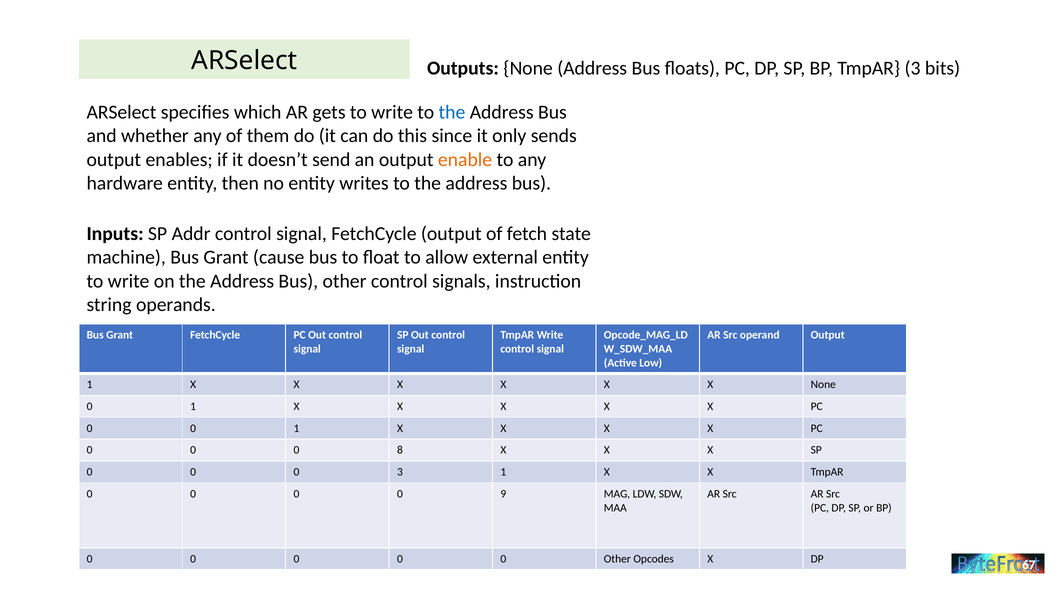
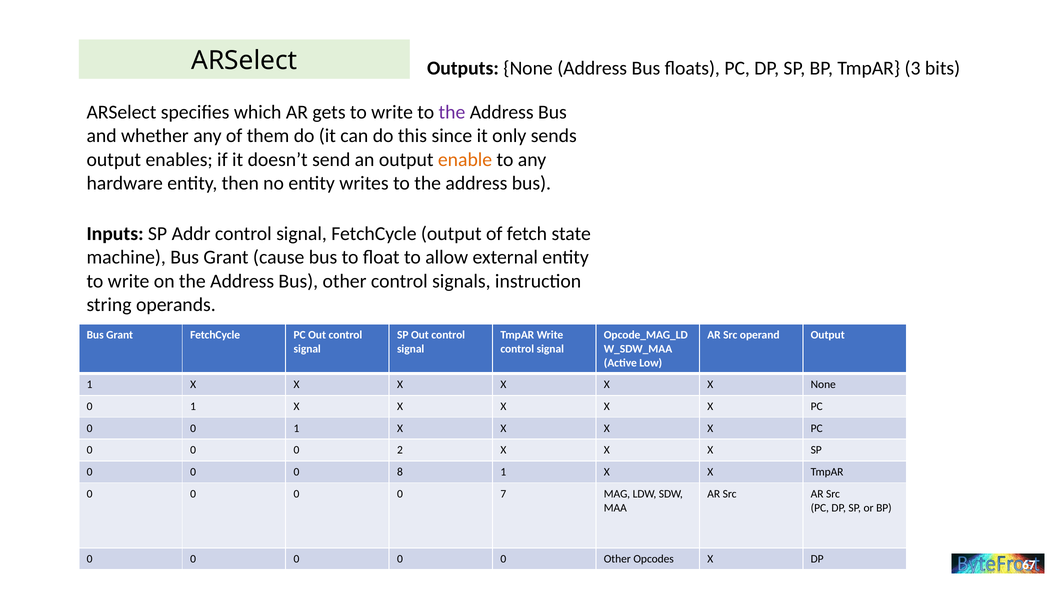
the at (452, 112) colour: blue -> purple
8: 8 -> 2
0 3: 3 -> 8
9: 9 -> 7
